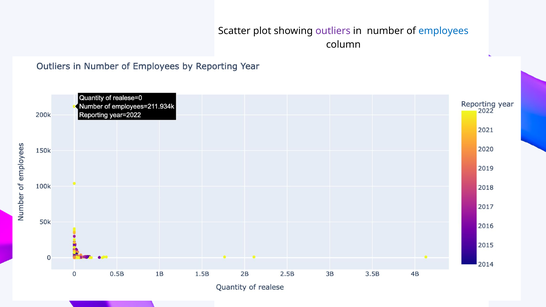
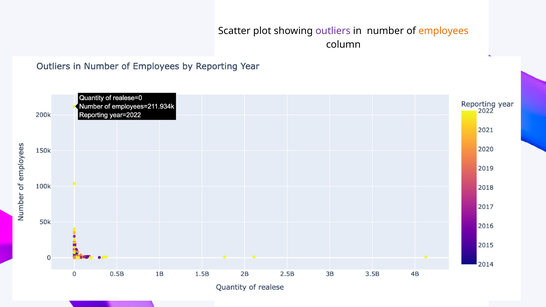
employees colour: blue -> orange
